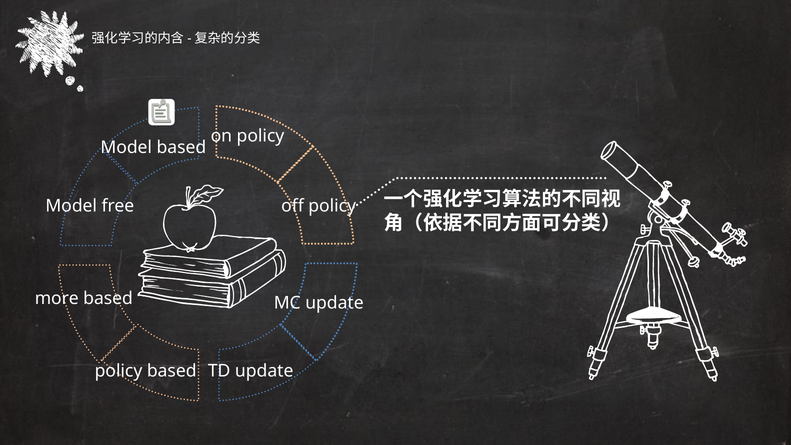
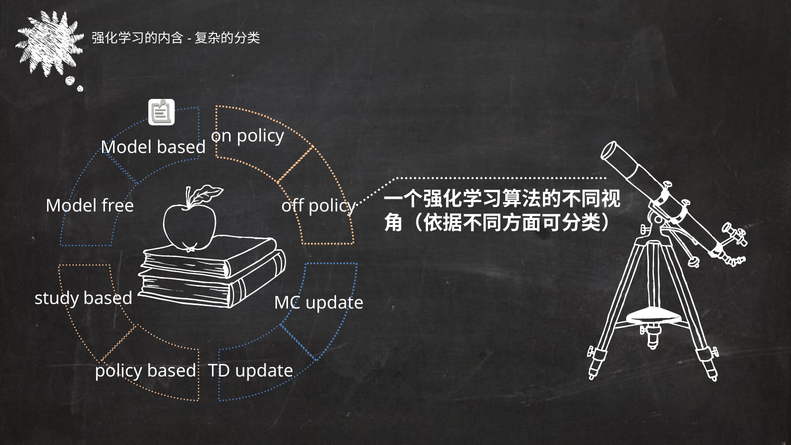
more: more -> study
